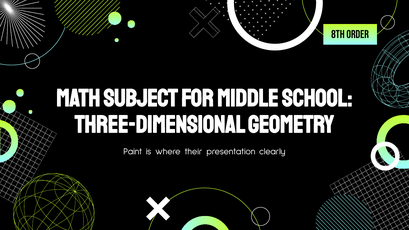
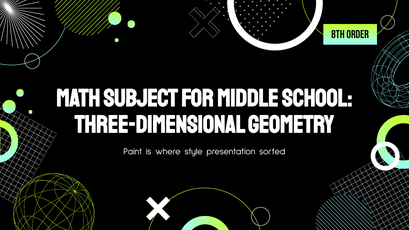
their: their -> style
clearly: clearly -> sorted
